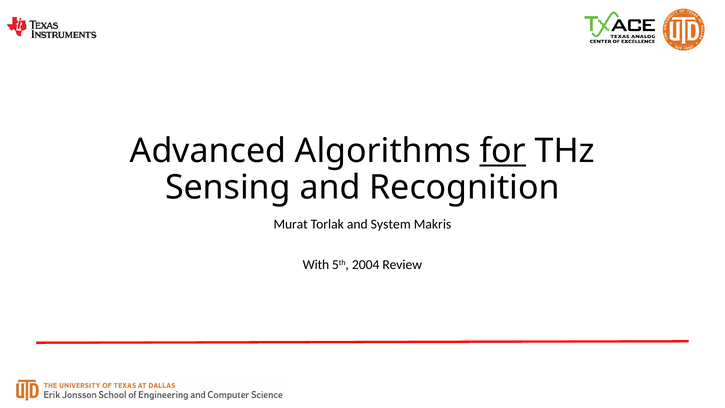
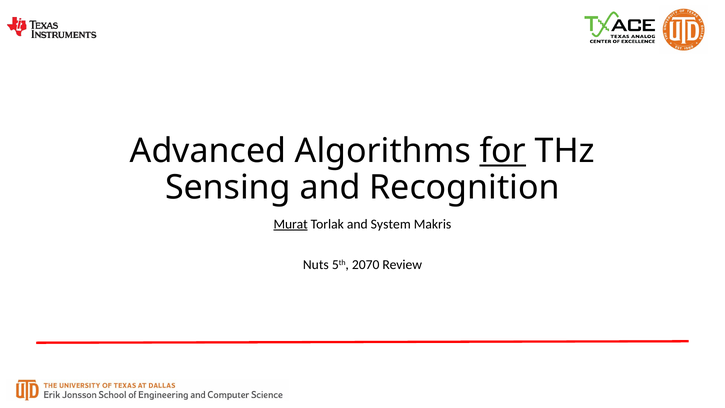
Murat underline: none -> present
With: With -> Nuts
2004: 2004 -> 2070
